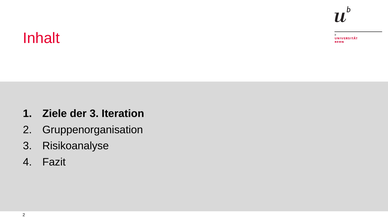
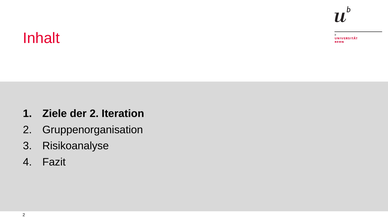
der 3: 3 -> 2
